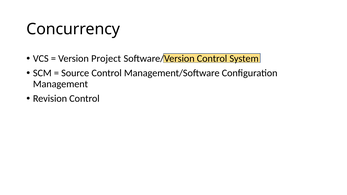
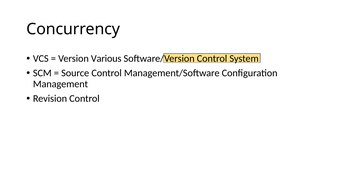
Project: Project -> Various
